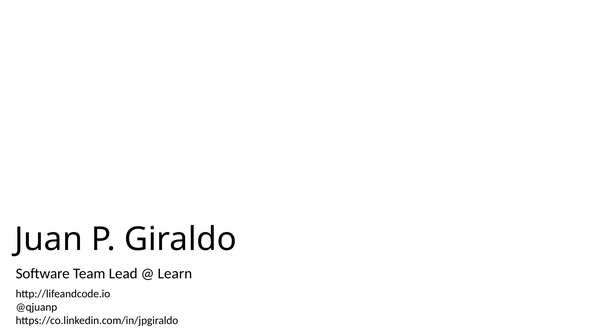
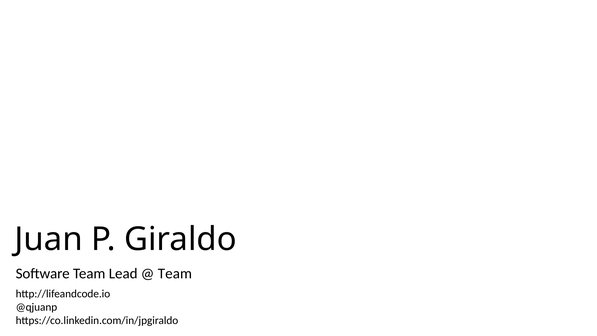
Learn at (175, 273): Learn -> Team
